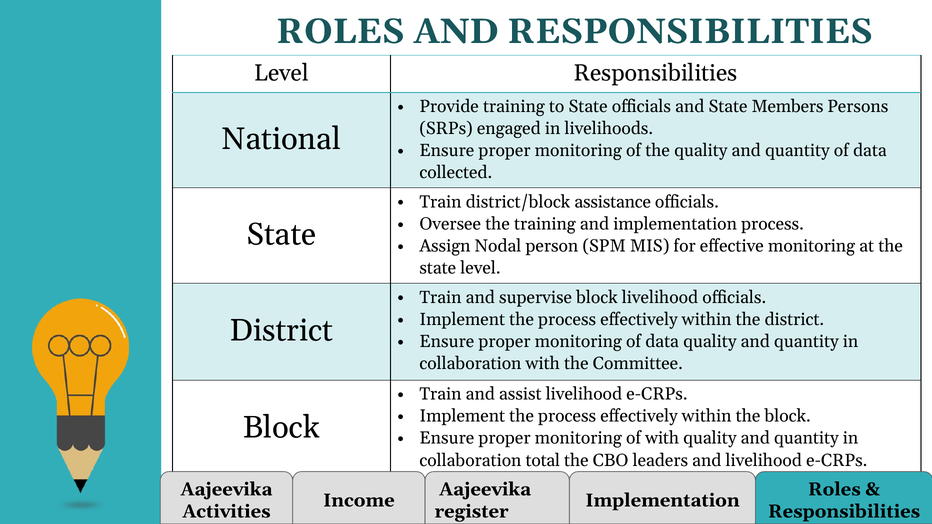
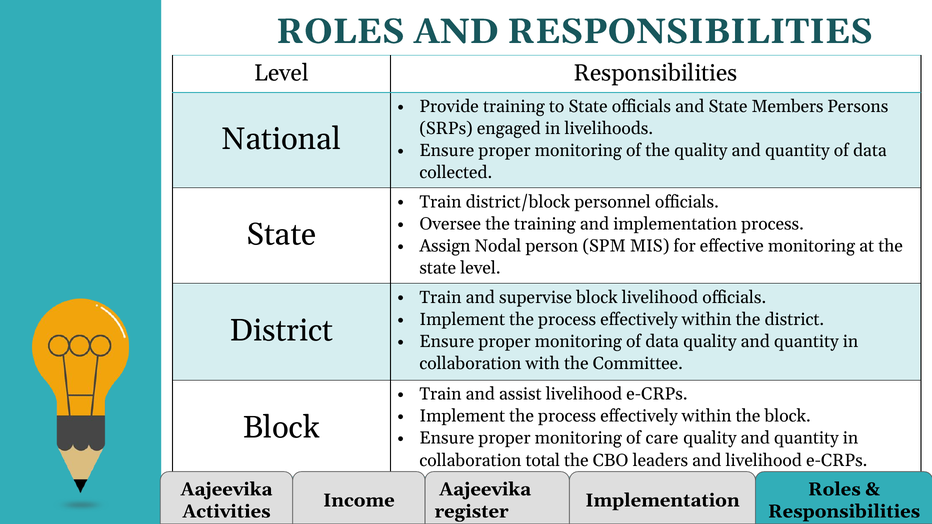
assistance: assistance -> personnel
of with: with -> care
